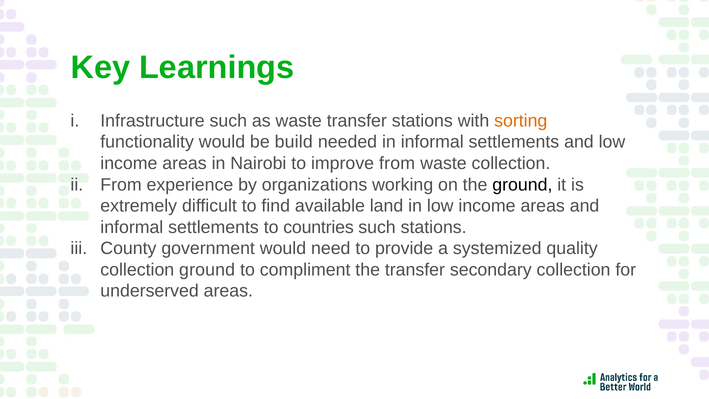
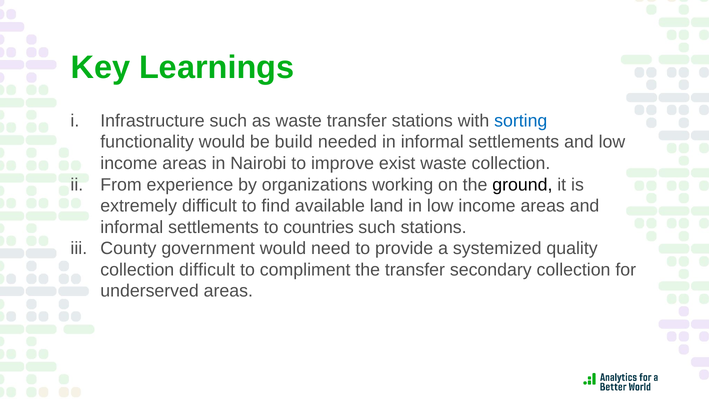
sorting colour: orange -> blue
improve from: from -> exist
collection ground: ground -> difficult
